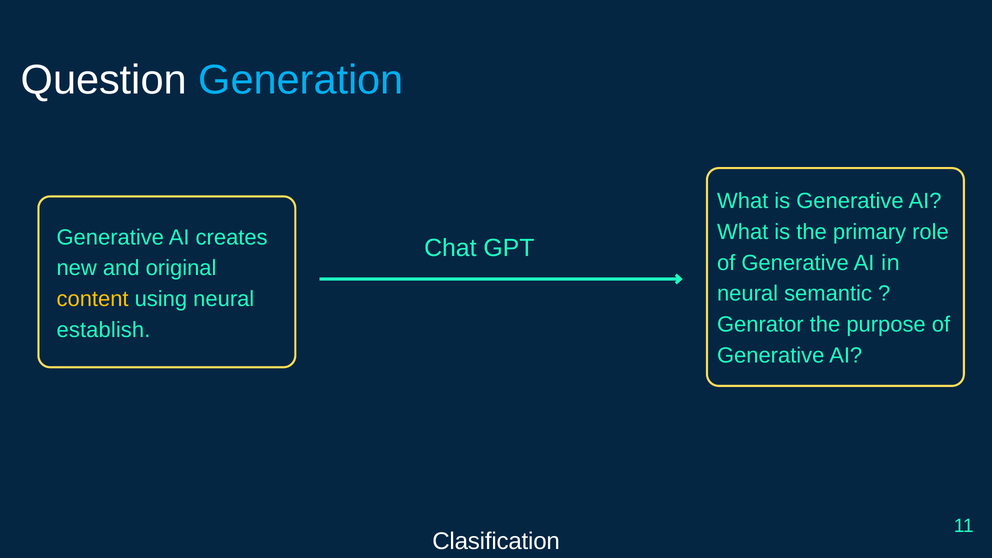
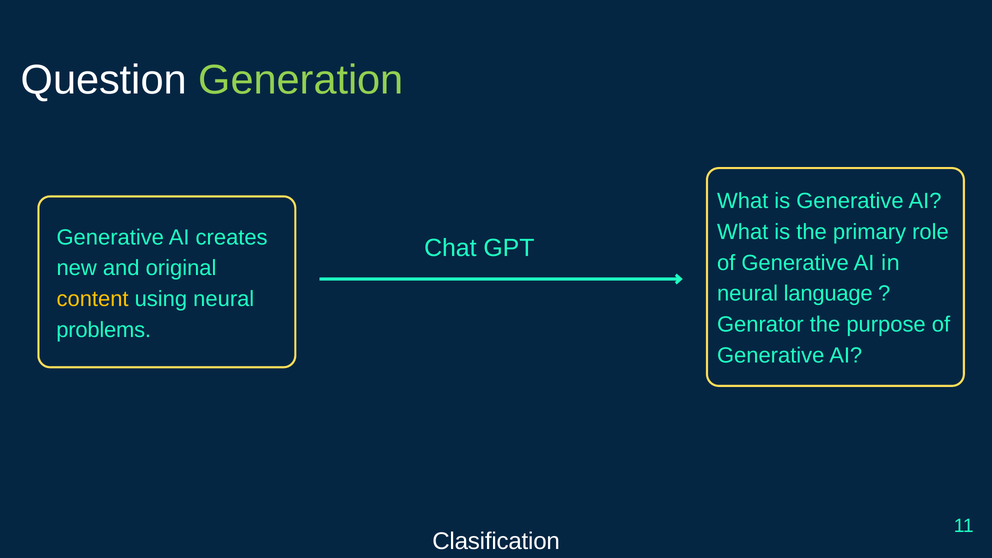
Generation colour: light blue -> light green
semantic: semantic -> language
establish: establish -> problems
